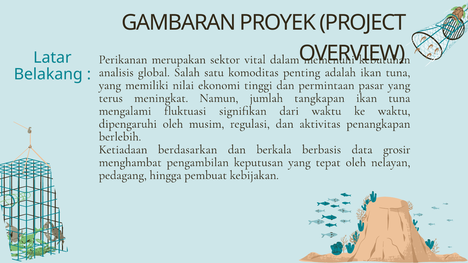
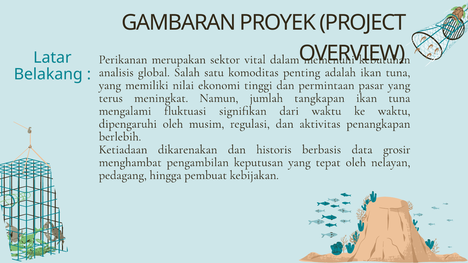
berdasarkan: berdasarkan -> dikarenakan
berkala: berkala -> historis
